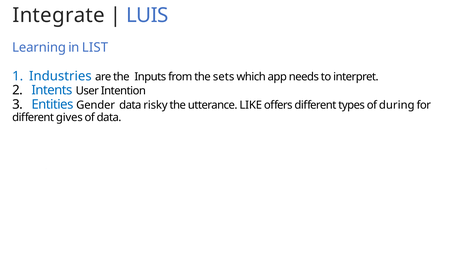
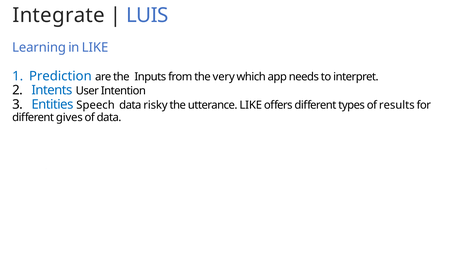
in LIST: LIST -> LIKE
Industries: Industries -> Prediction
sets: sets -> very
Gender: Gender -> Speech
during: during -> results
